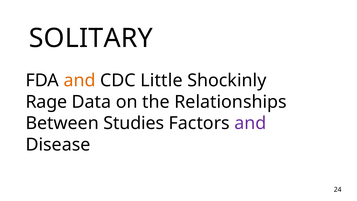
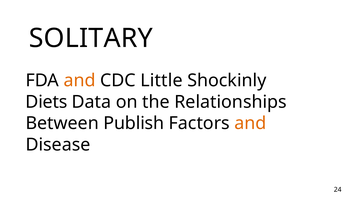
Rage: Rage -> Diets
Studies: Studies -> Publish
and at (250, 123) colour: purple -> orange
